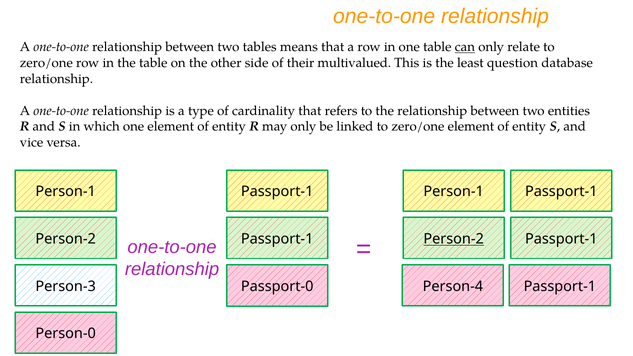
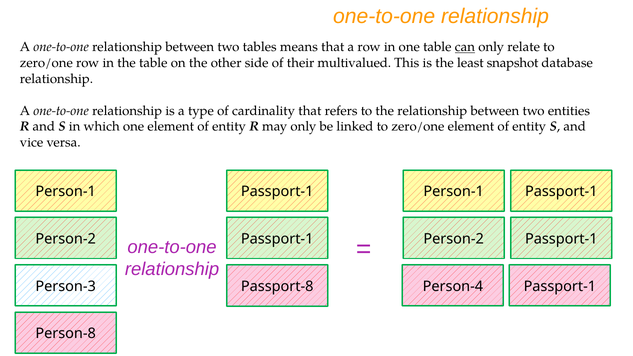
question: question -> snapshot
Person-2 at (454, 239) underline: present -> none
Passport-0: Passport-0 -> Passport-8
Person-0: Person-0 -> Person-8
